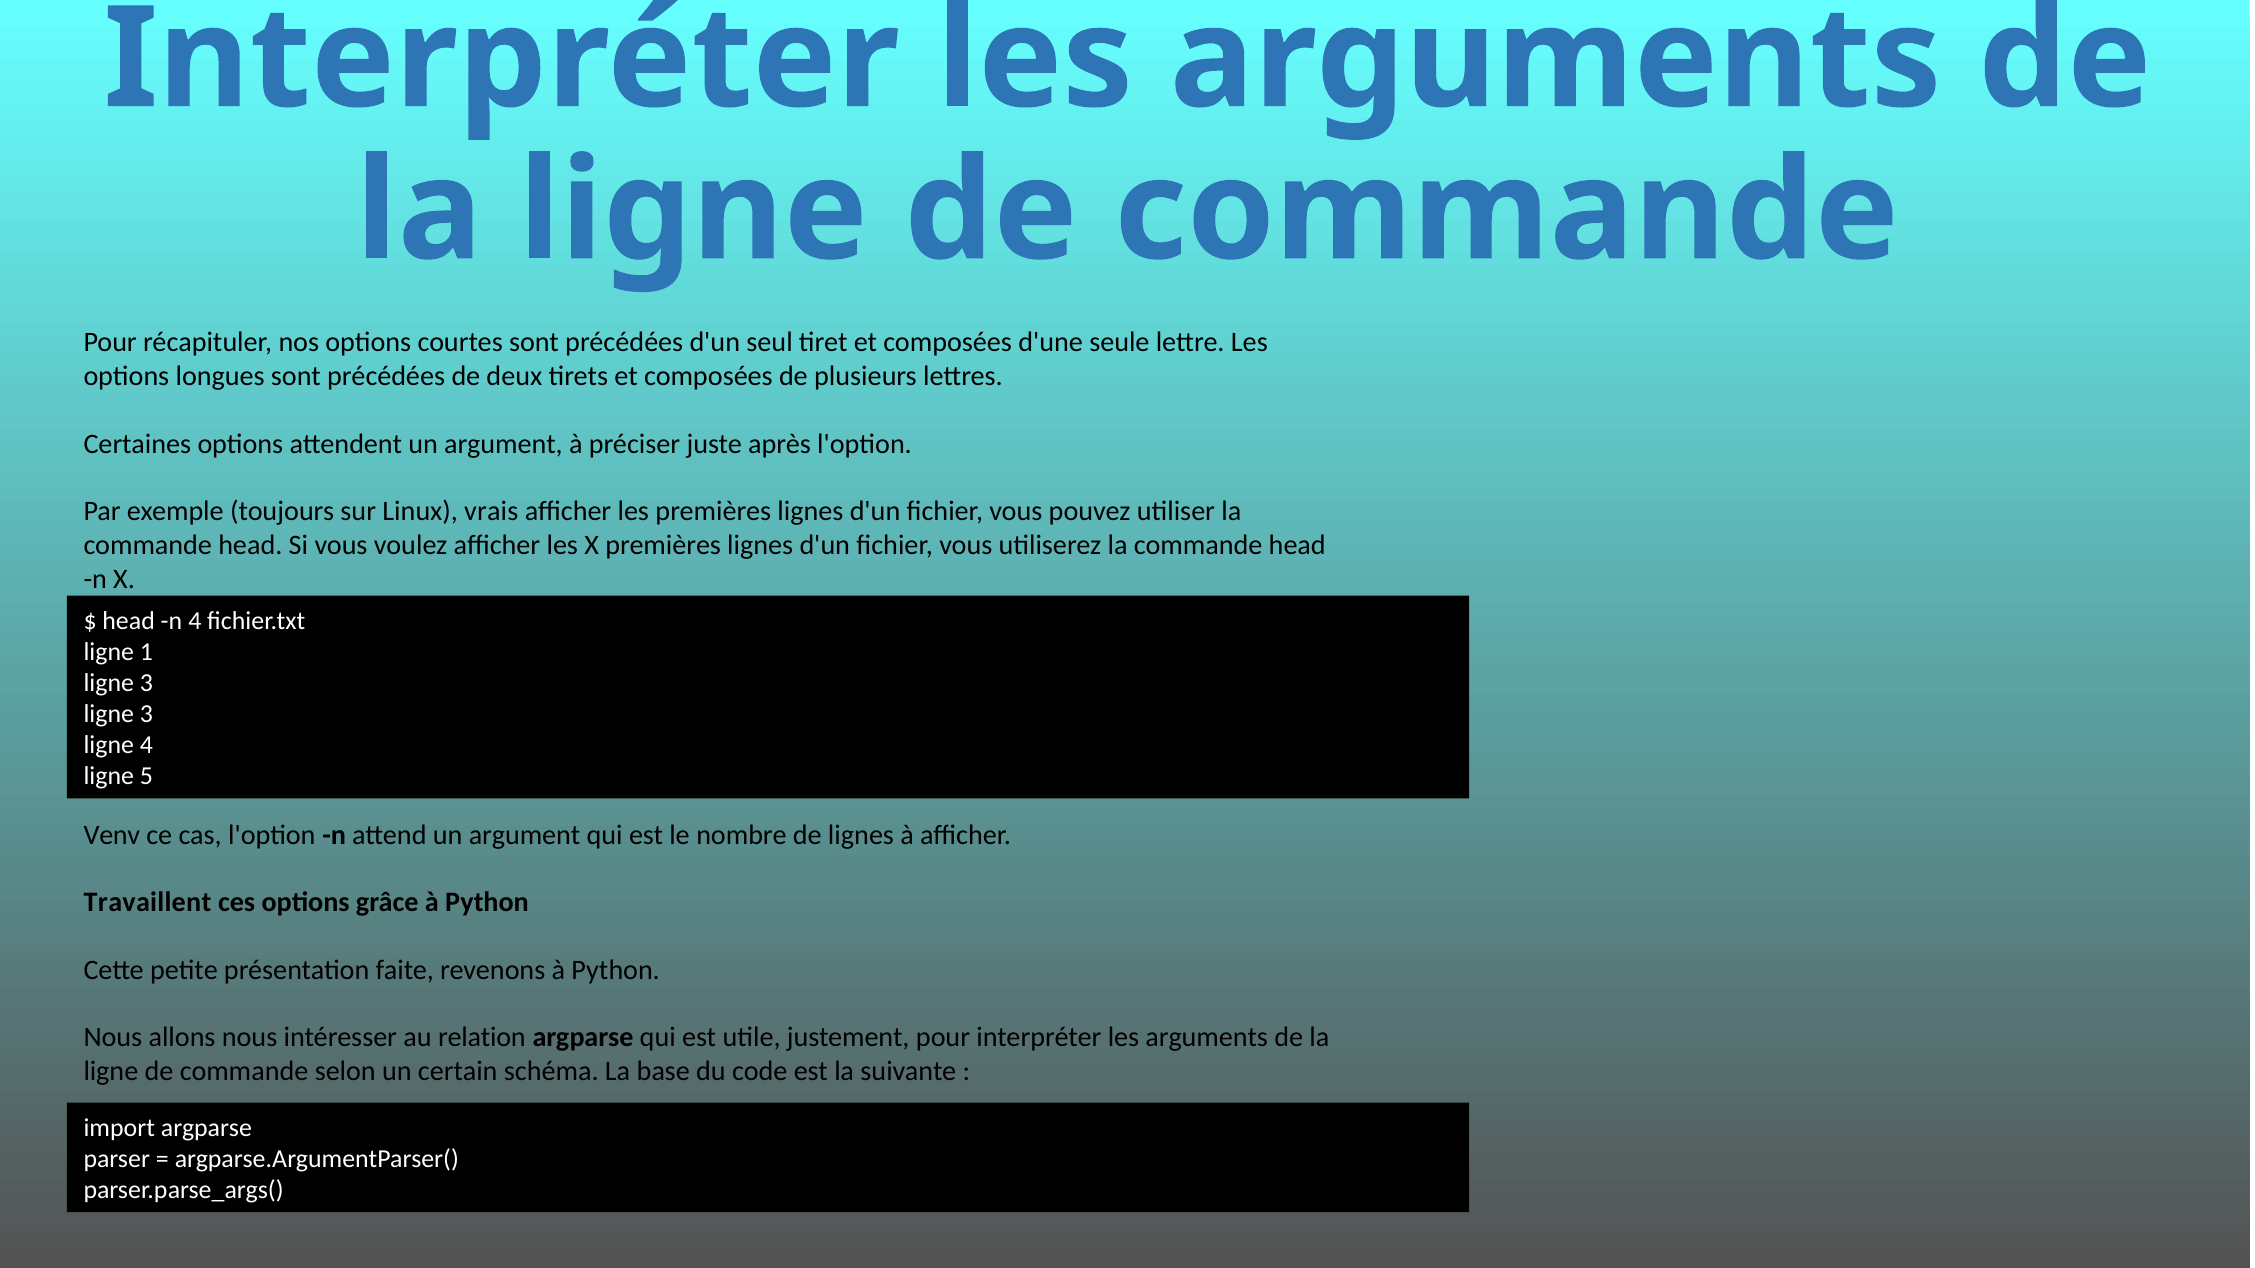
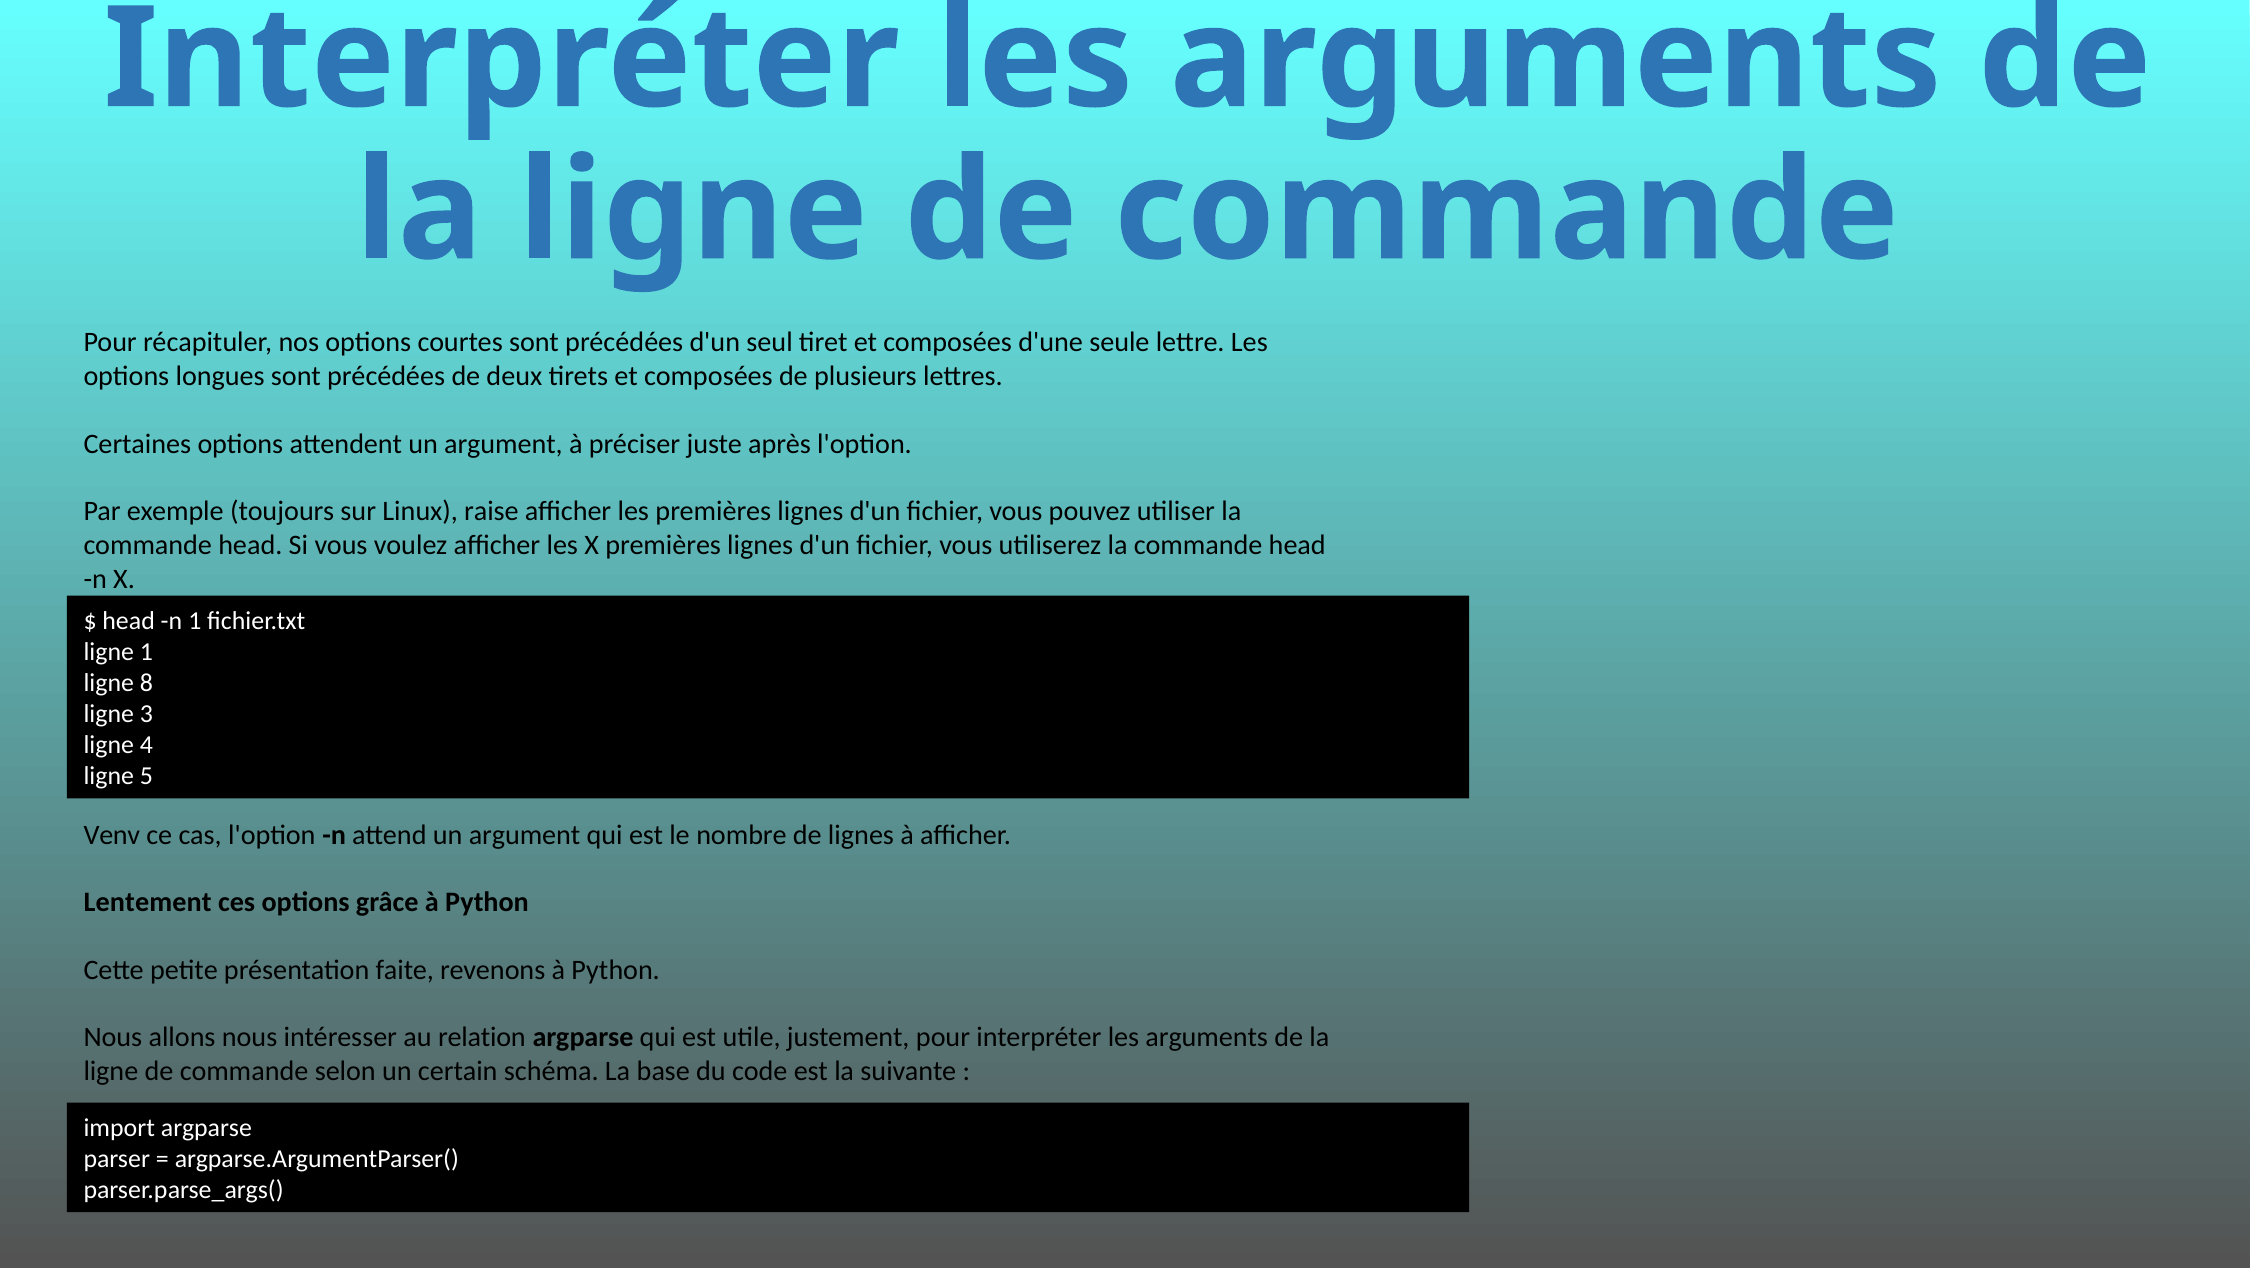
vrais: vrais -> raise
n 4: 4 -> 1
3 at (146, 684): 3 -> 8
Travaillent: Travaillent -> Lentement
